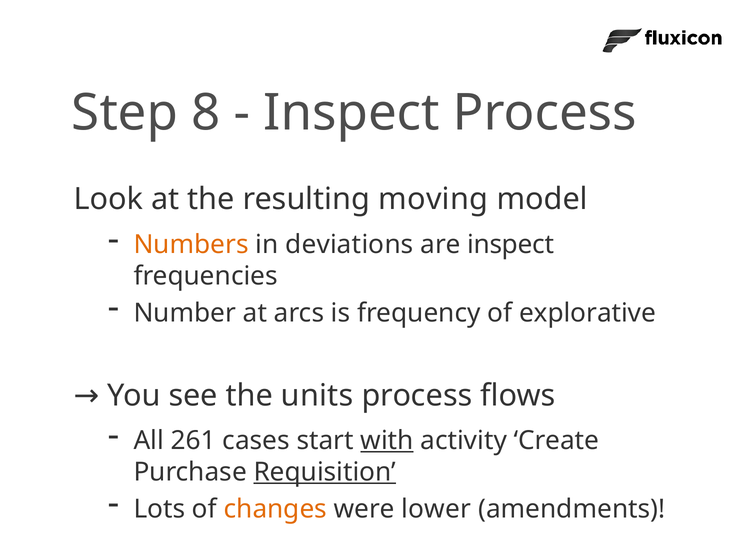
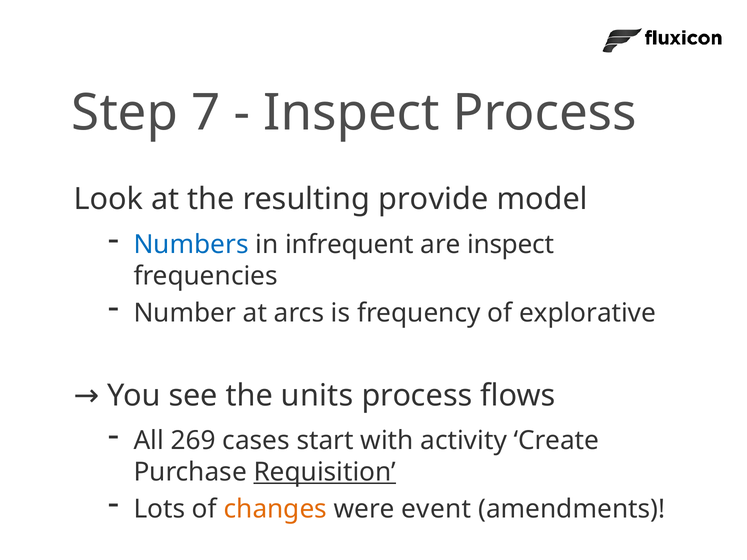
8: 8 -> 7
moving: moving -> provide
Numbers colour: orange -> blue
deviations: deviations -> infrequent
261: 261 -> 269
with underline: present -> none
lower: lower -> event
